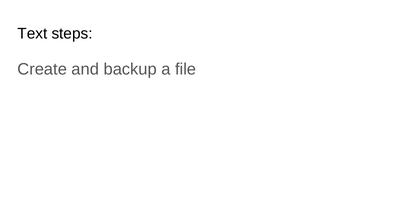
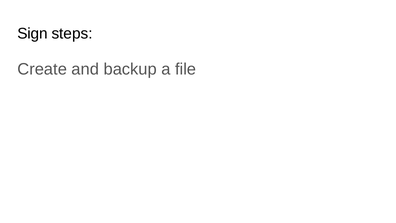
Text: Text -> Sign
